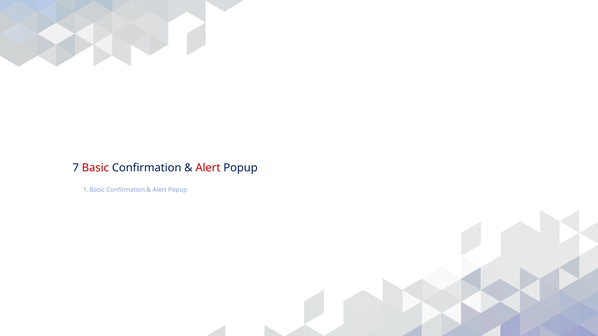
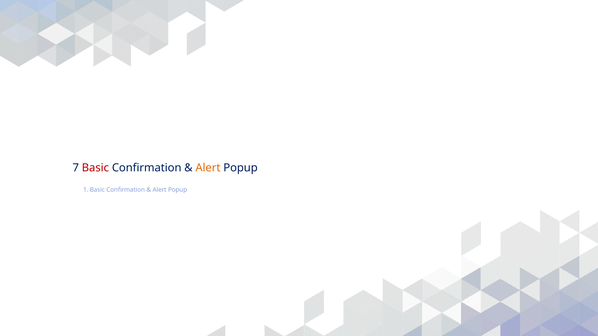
Alert at (208, 168) colour: red -> orange
